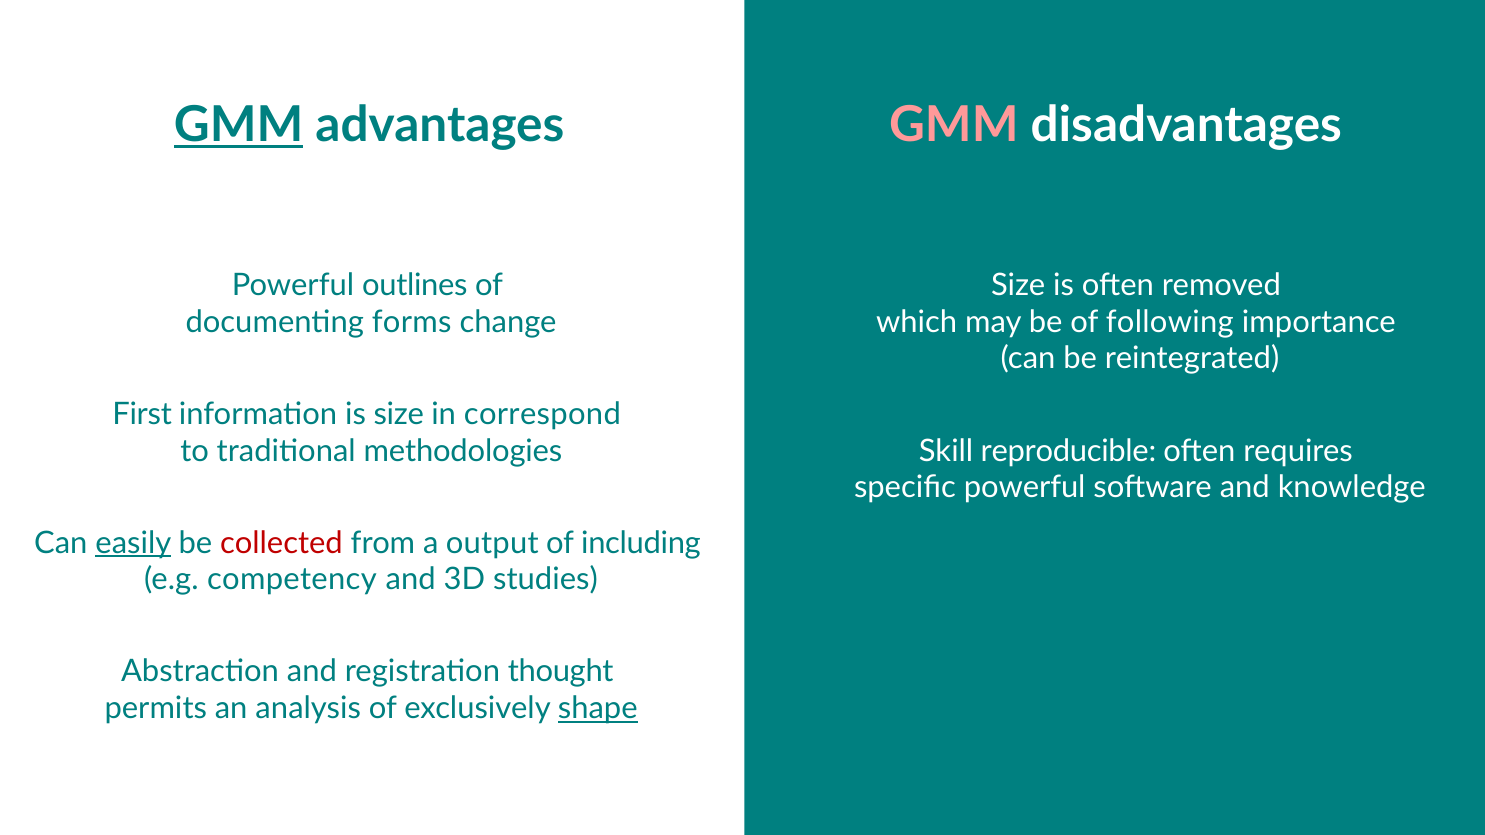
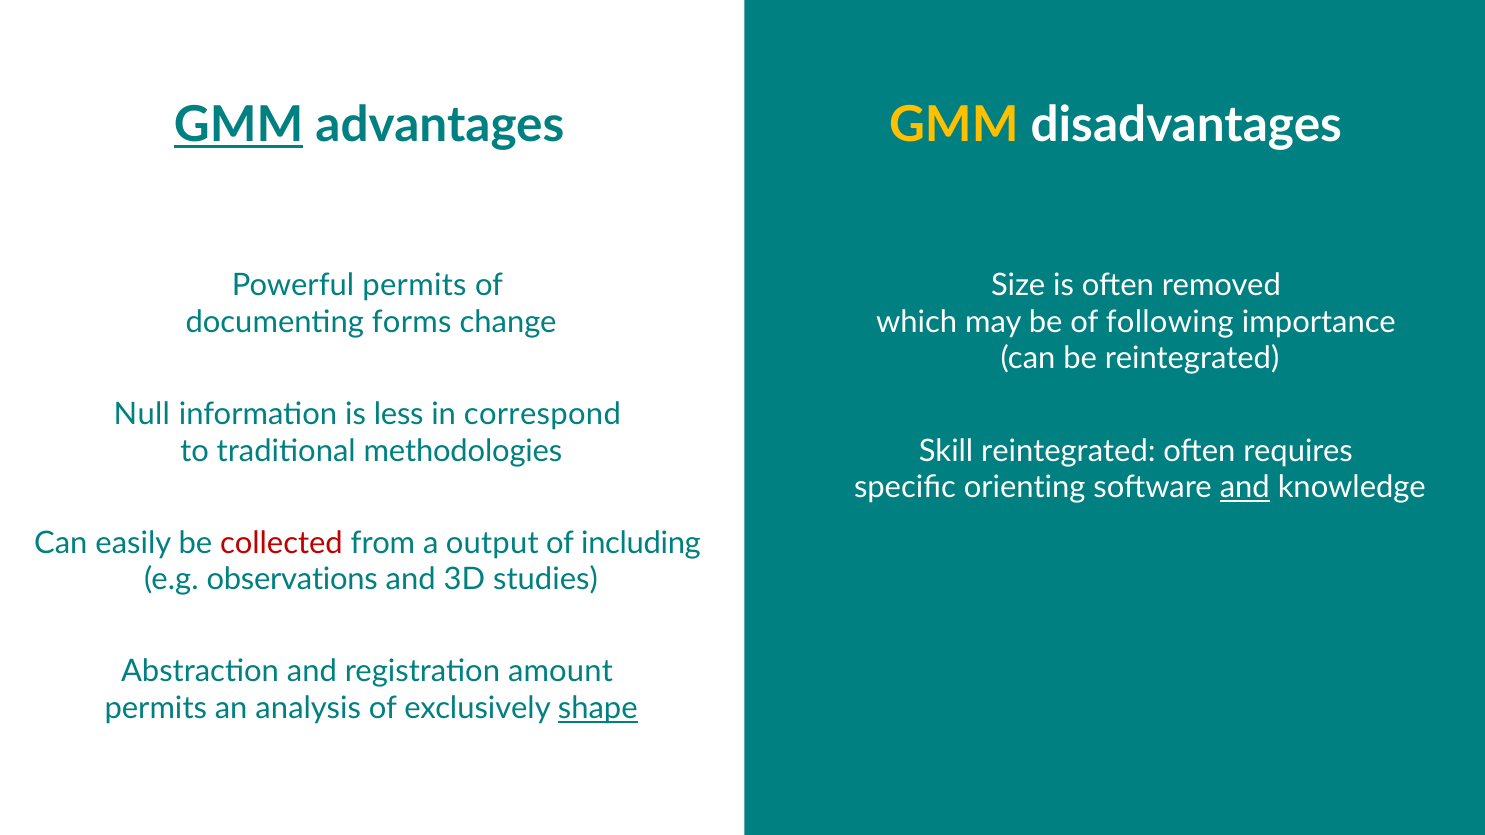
GMM at (954, 125) colour: pink -> yellow
Powerful outlines: outlines -> permits
First: First -> Null
is size: size -> less
Skill reproducible: reproducible -> reintegrated
specific powerful: powerful -> orienting
and at (1245, 488) underline: none -> present
easily underline: present -> none
competency: competency -> observations
thought: thought -> amount
